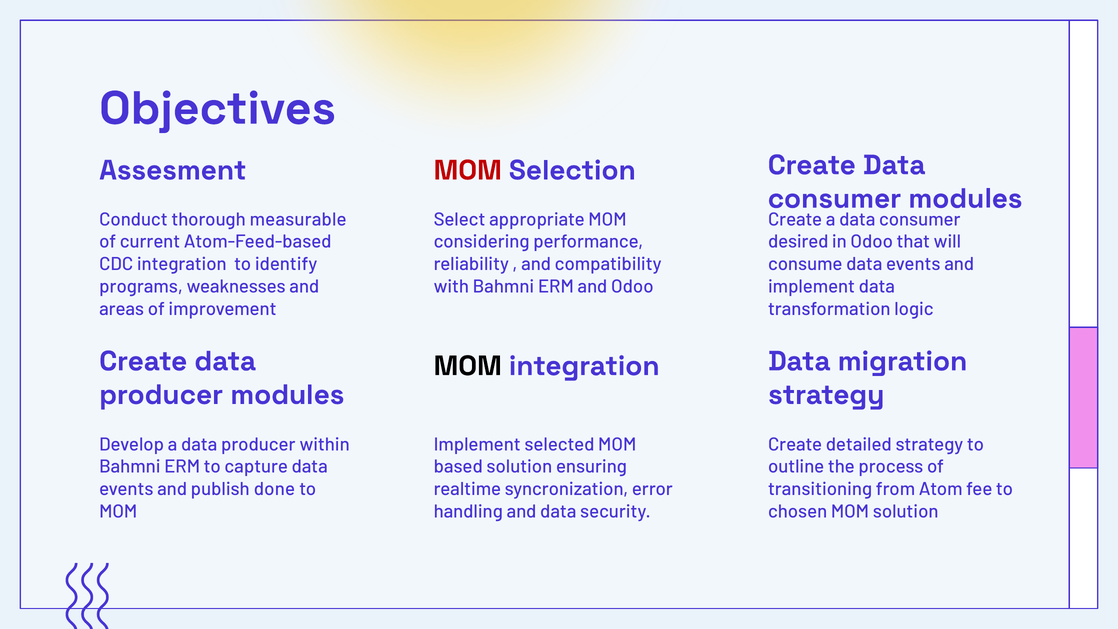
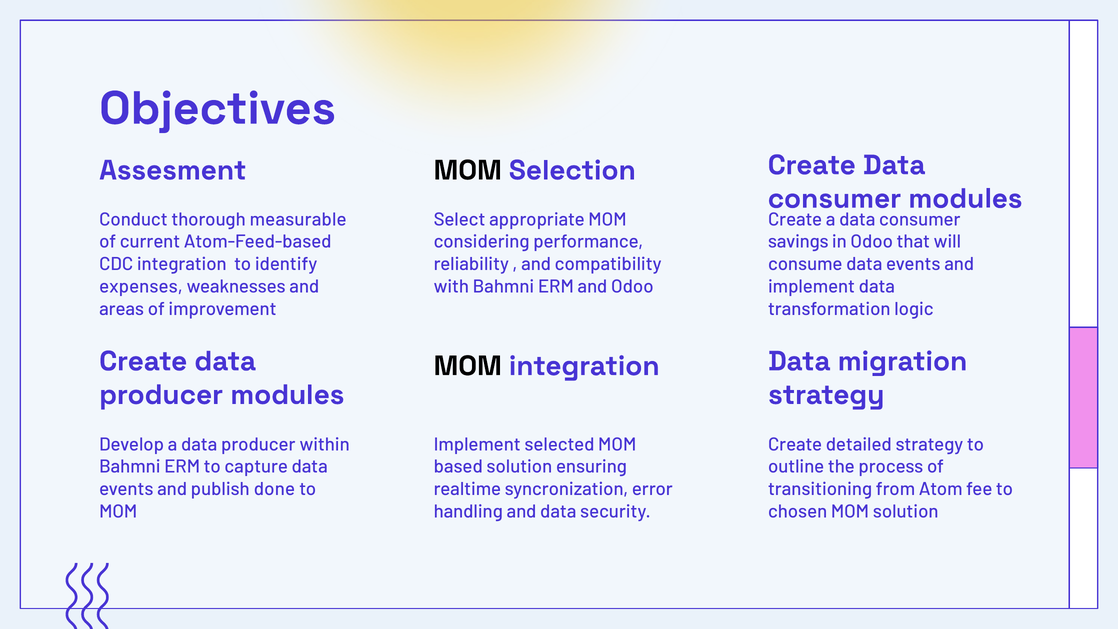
MOM at (468, 170) colour: red -> black
desired: desired -> savings
programs: programs -> expenses
